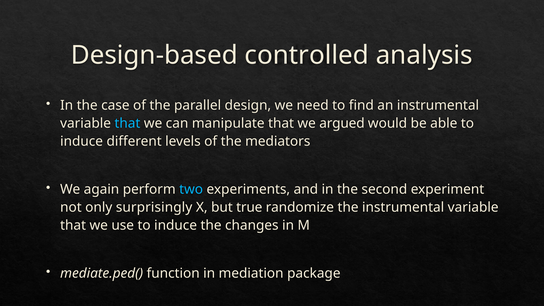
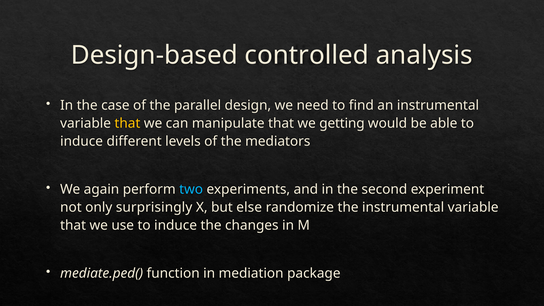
that at (127, 123) colour: light blue -> yellow
argued: argued -> getting
true: true -> else
